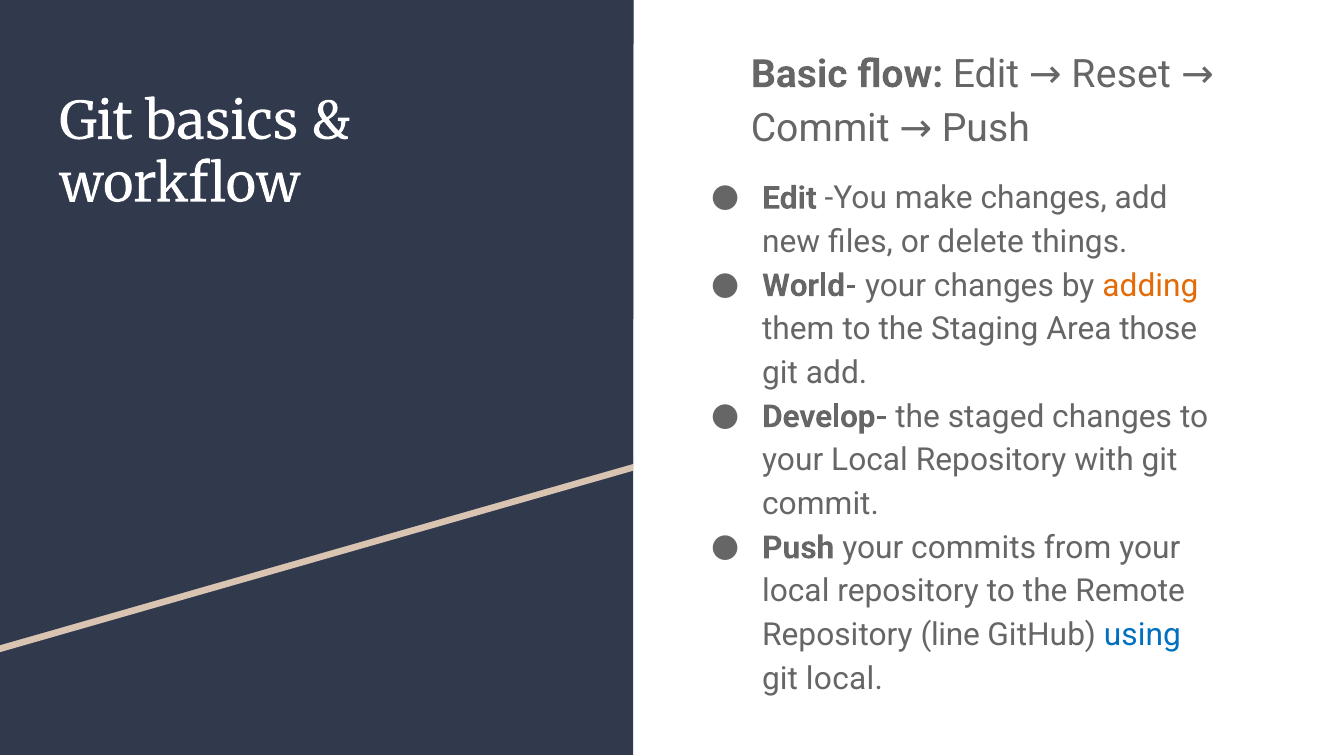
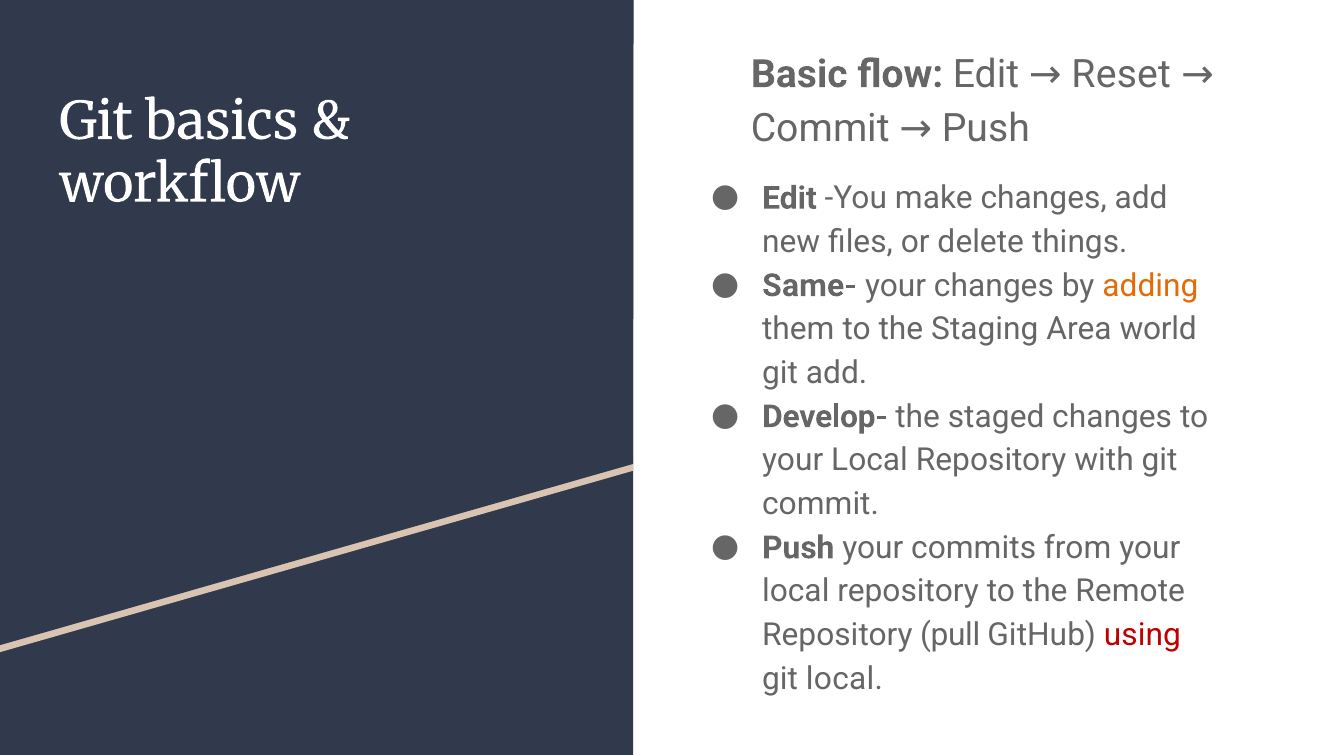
World-: World- -> Same-
those: those -> world
line: line -> pull
using colour: blue -> red
